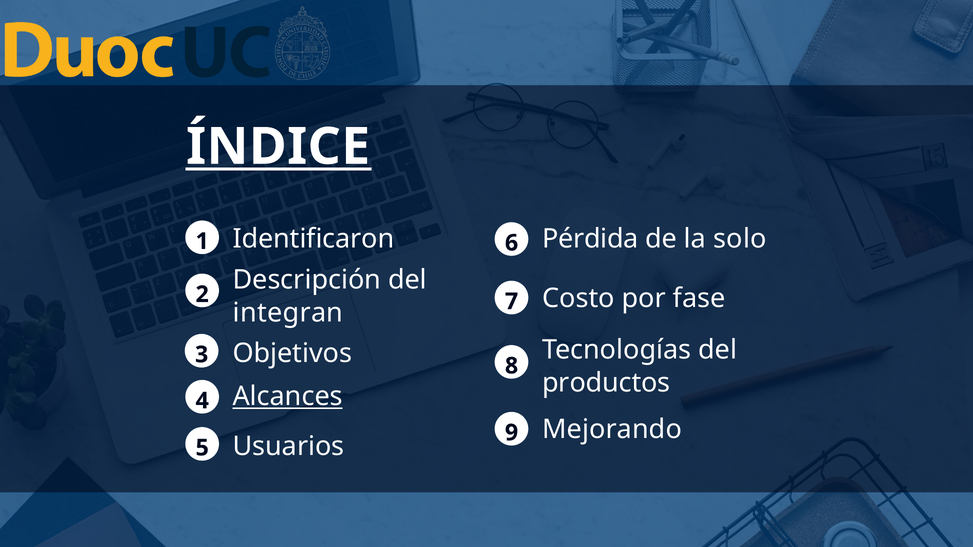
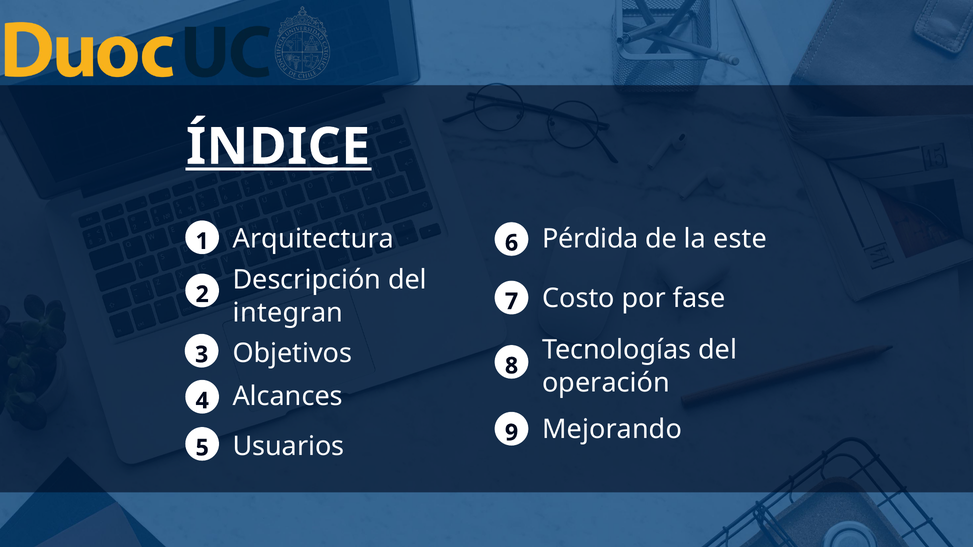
Identificaron: Identificaron -> Arquitectura
solo: solo -> este
productos: productos -> operación
Alcances underline: present -> none
